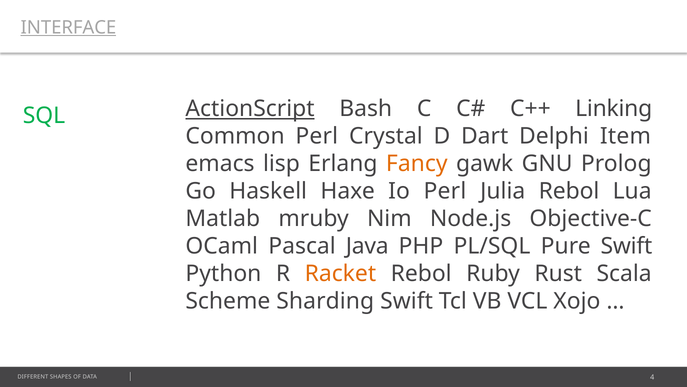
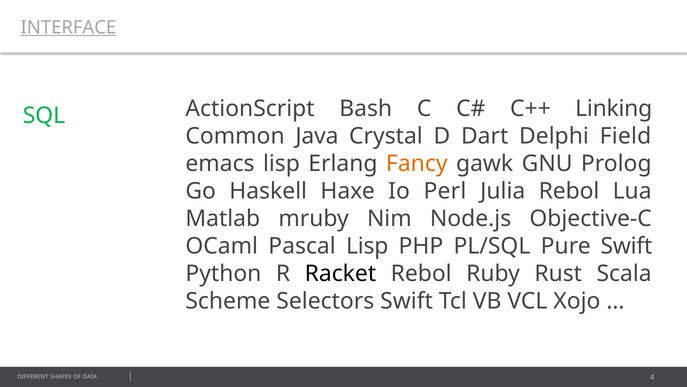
ActionScript underline: present -> none
Common Perl: Perl -> Java
Item: Item -> Field
Pascal Java: Java -> Lisp
Racket colour: orange -> black
Sharding: Sharding -> Selectors
